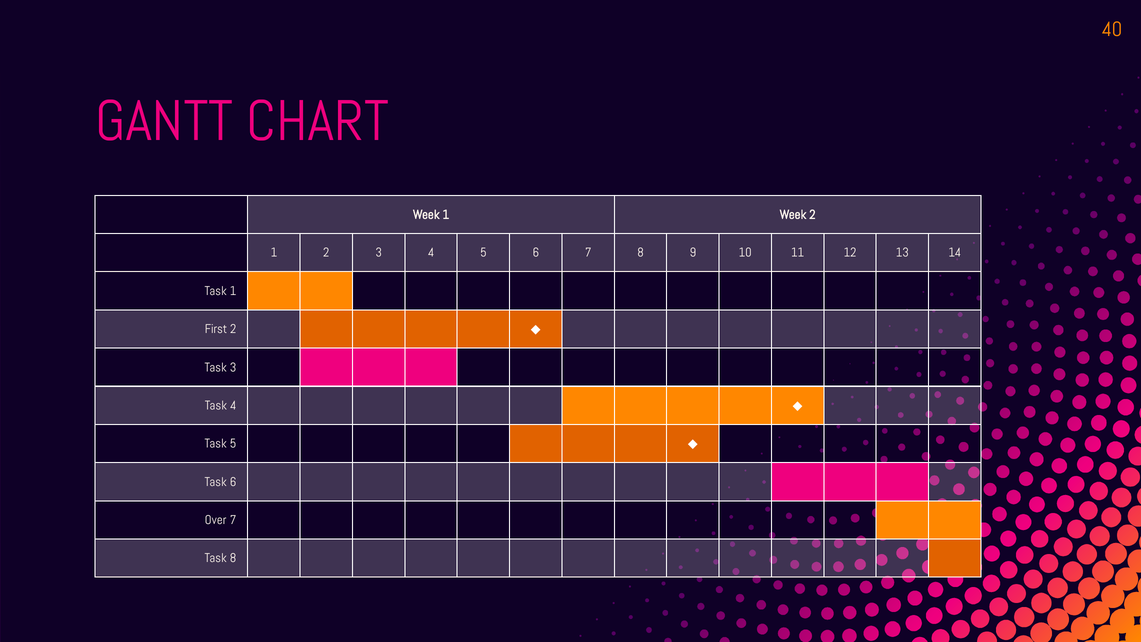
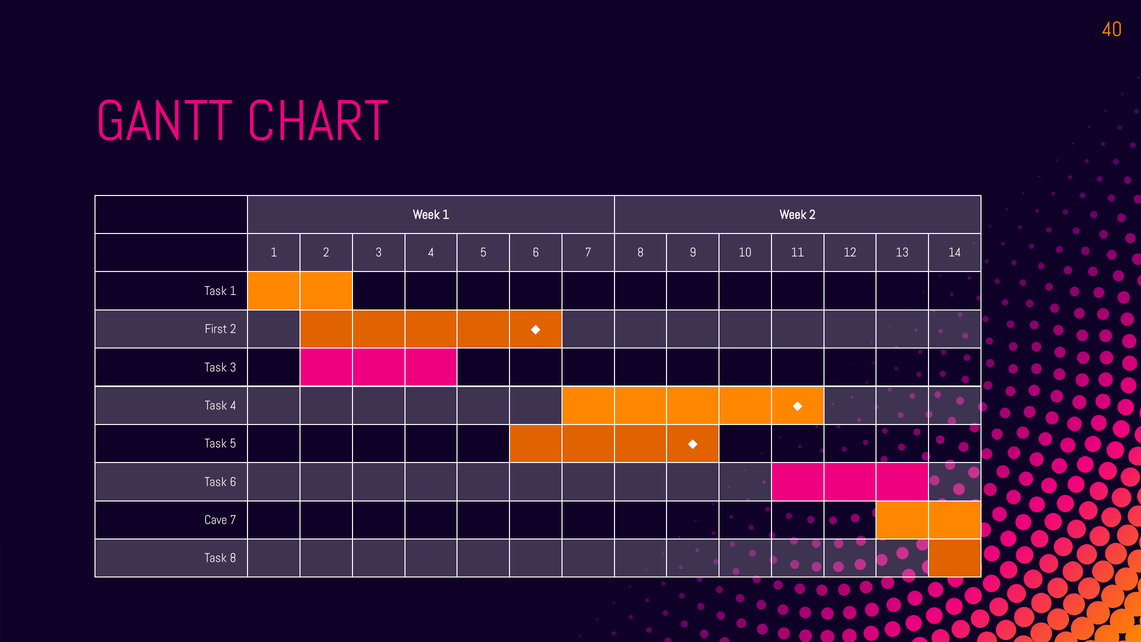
Over: Over -> Cave
